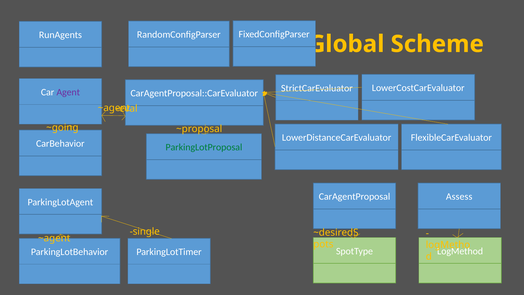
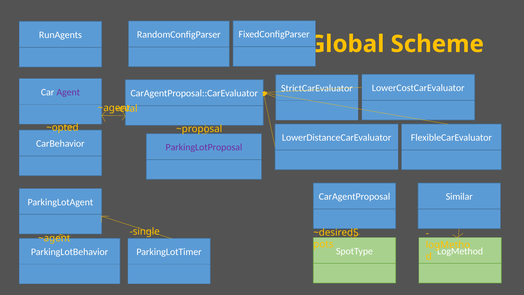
~going: ~going -> ~opted
ParkingLotProposal colour: green -> purple
Assess: Assess -> Similar
